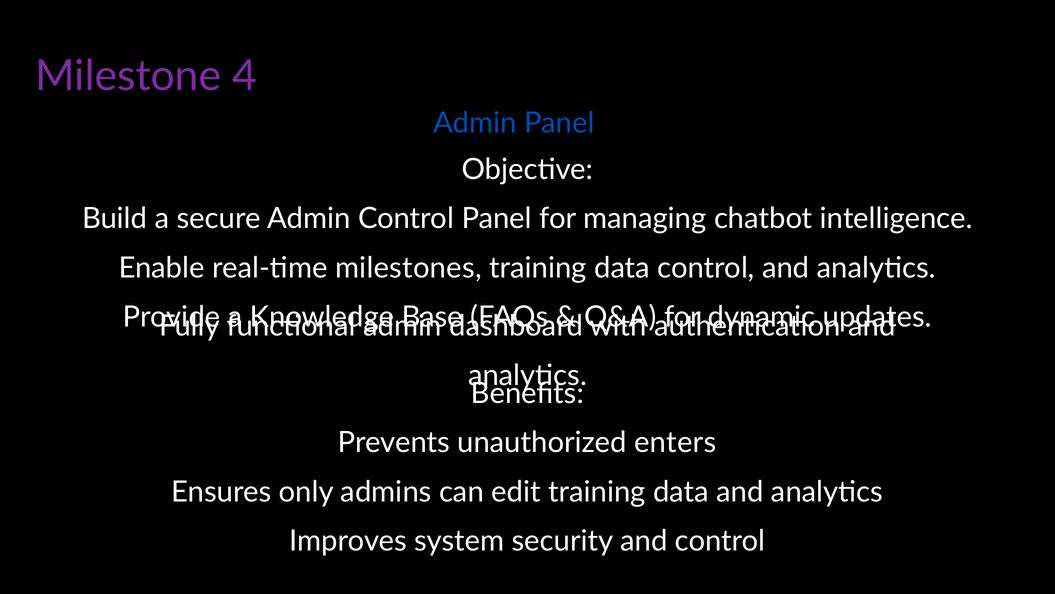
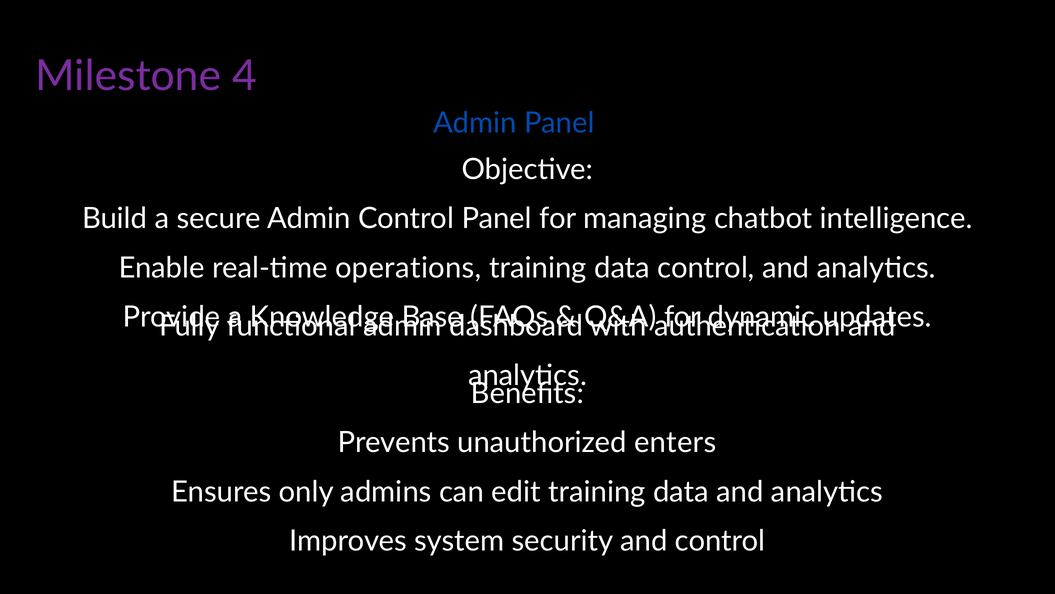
milestones: milestones -> operations
